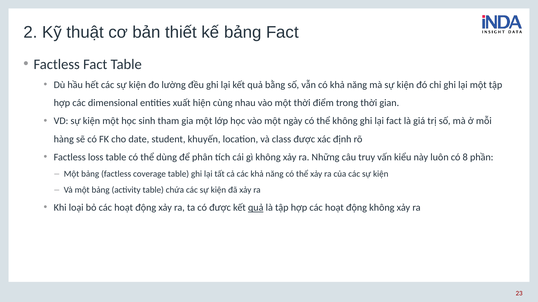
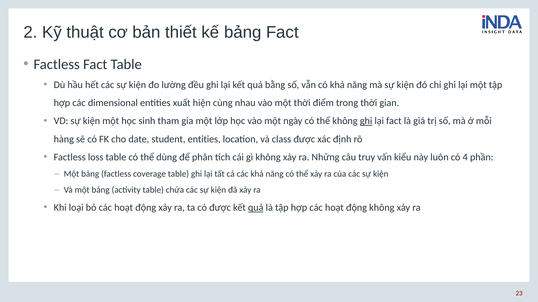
ghi at (366, 121) underline: none -> present
student khuyến: khuyến -> entities
8: 8 -> 4
